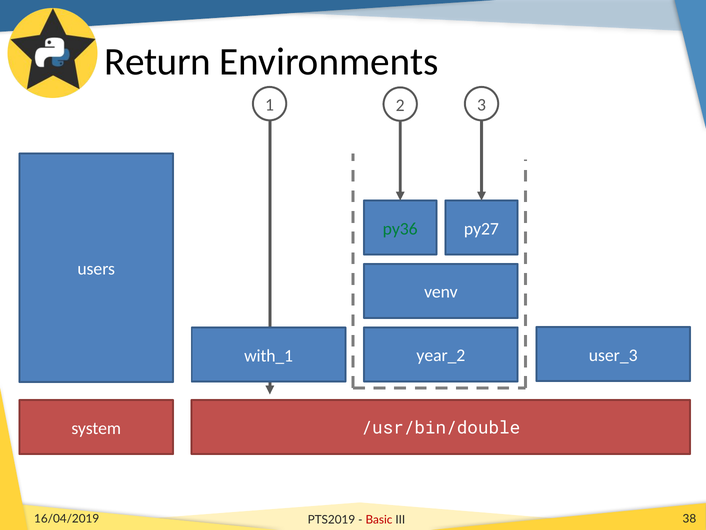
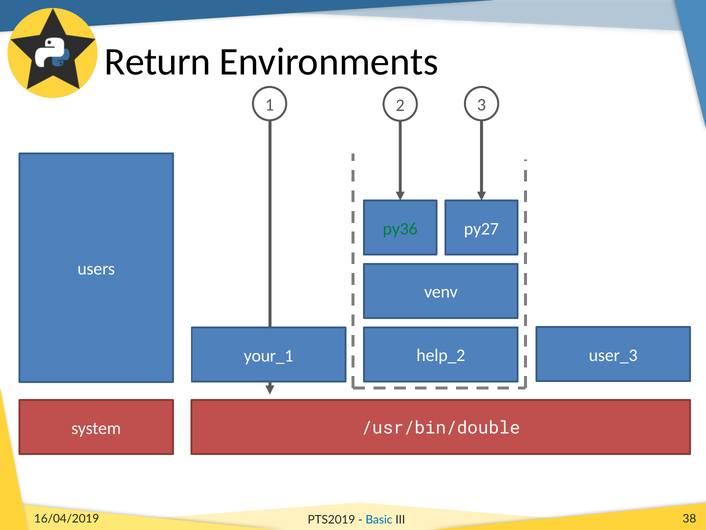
year_2: year_2 -> help_2
with_1: with_1 -> your_1
Basic colour: red -> blue
